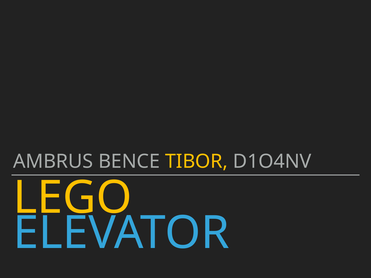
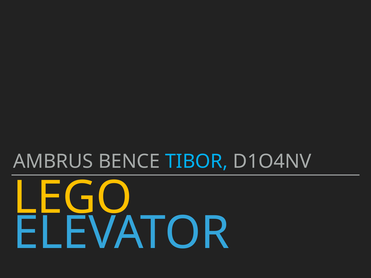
TIBOR colour: yellow -> light blue
